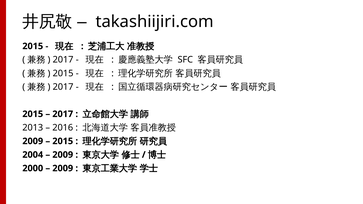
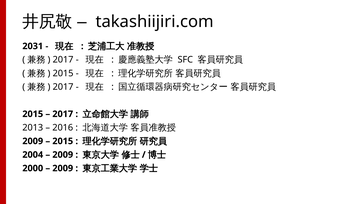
2015 at (33, 46): 2015 -> 2031
